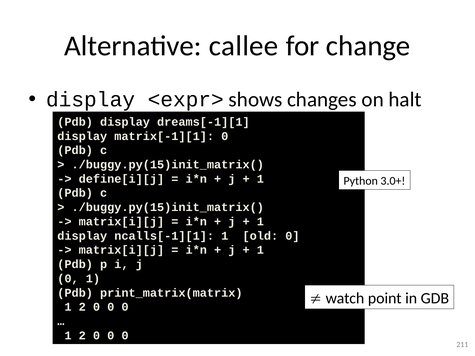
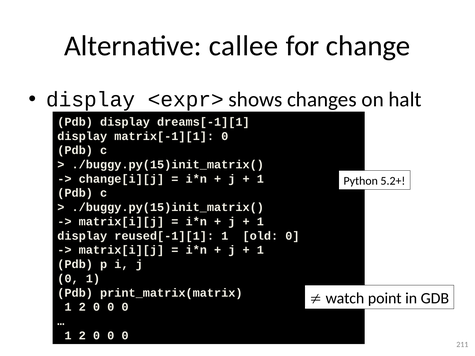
define[i][j: define[i][j -> change[i][j
3.0+: 3.0+ -> 5.2+
ncalls[-1][1: ncalls[-1][1 -> reused[-1][1
